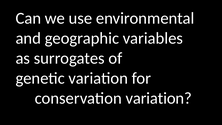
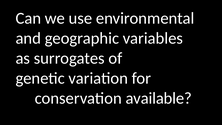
conservation variation: variation -> available
